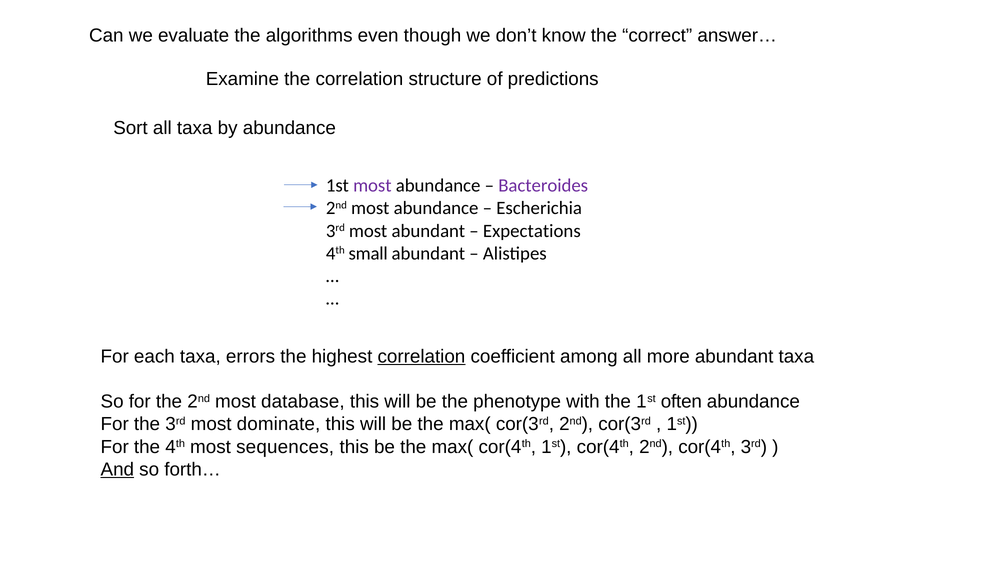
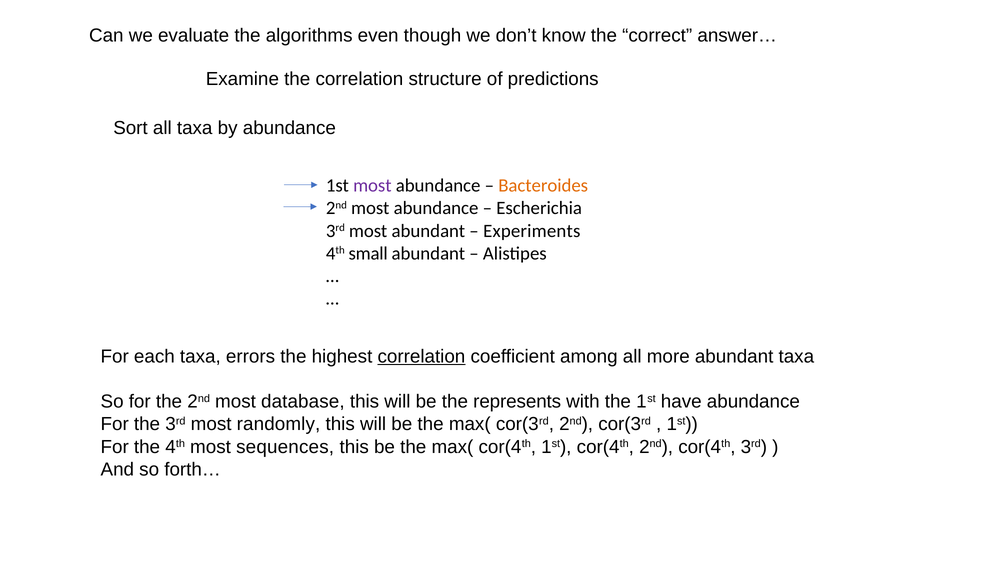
Bacteroides colour: purple -> orange
Expectations: Expectations -> Experiments
phenotype: phenotype -> represents
often: often -> have
dominate: dominate -> randomly
And underline: present -> none
